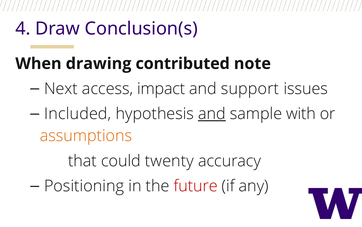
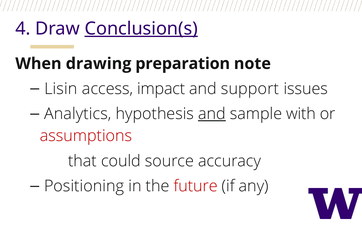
Conclusion(s underline: none -> present
contributed: contributed -> preparation
Next: Next -> Lisin
Included: Included -> Analytics
assumptions colour: orange -> red
twenty: twenty -> source
